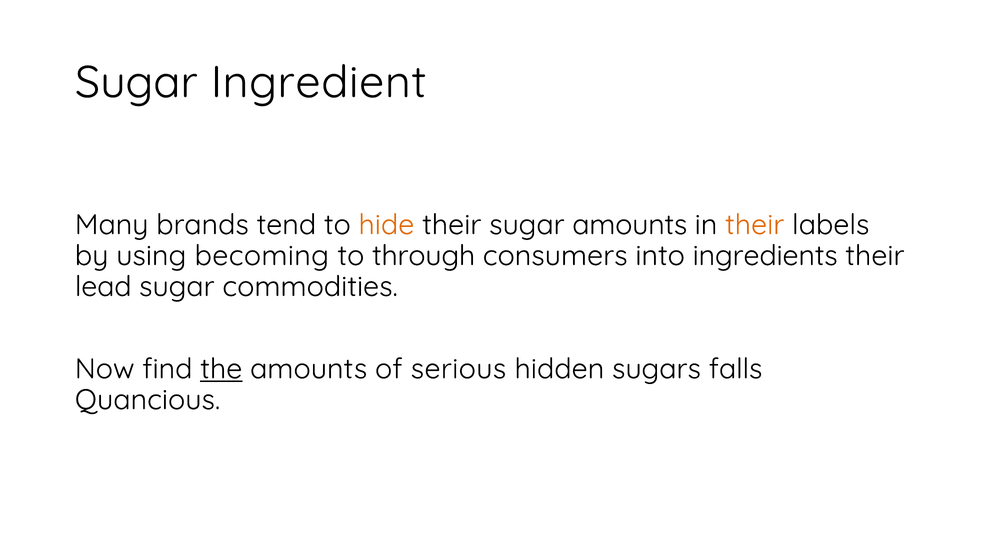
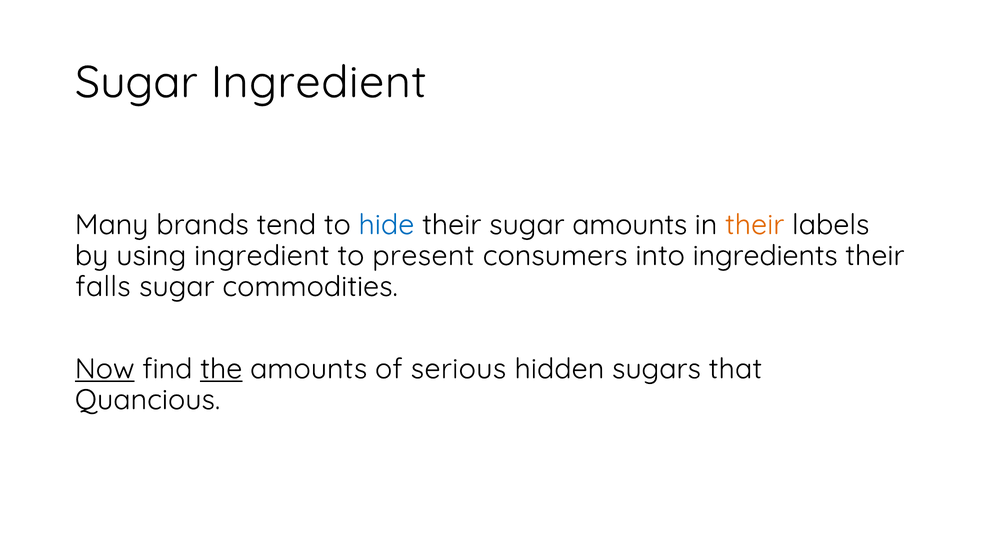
hide colour: orange -> blue
using becoming: becoming -> ingredient
through: through -> present
lead: lead -> falls
Now underline: none -> present
falls: falls -> that
